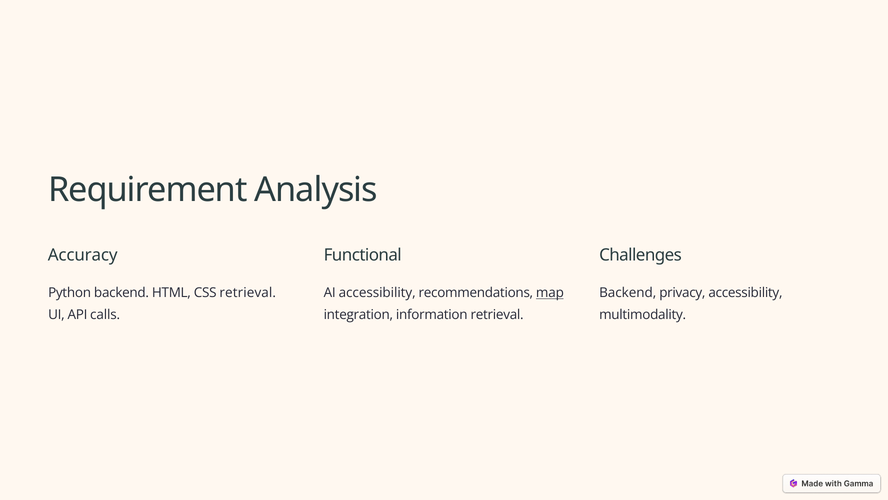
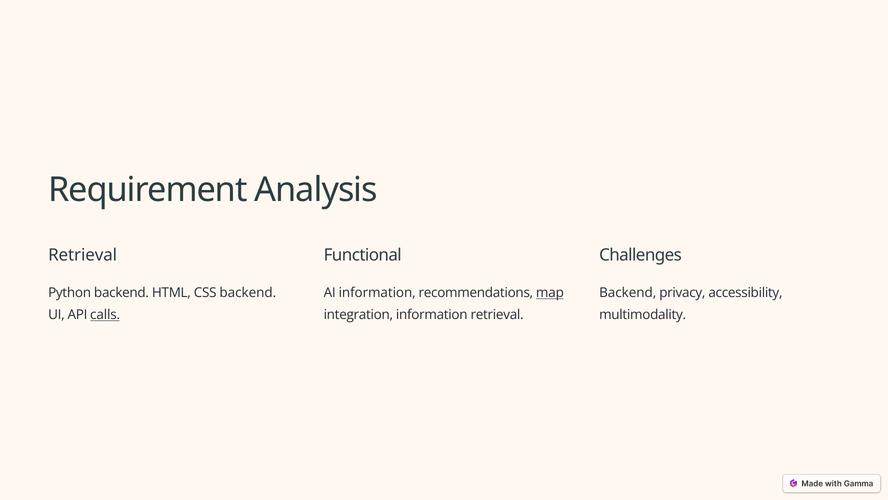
Accuracy at (83, 255): Accuracy -> Retrieval
CSS retrieval: retrieval -> backend
AI accessibility: accessibility -> information
calls underline: none -> present
